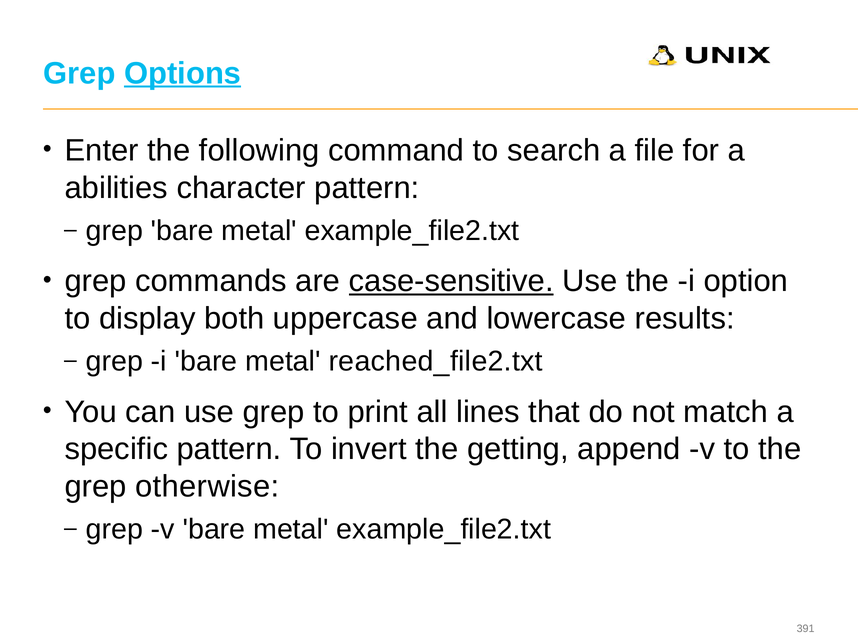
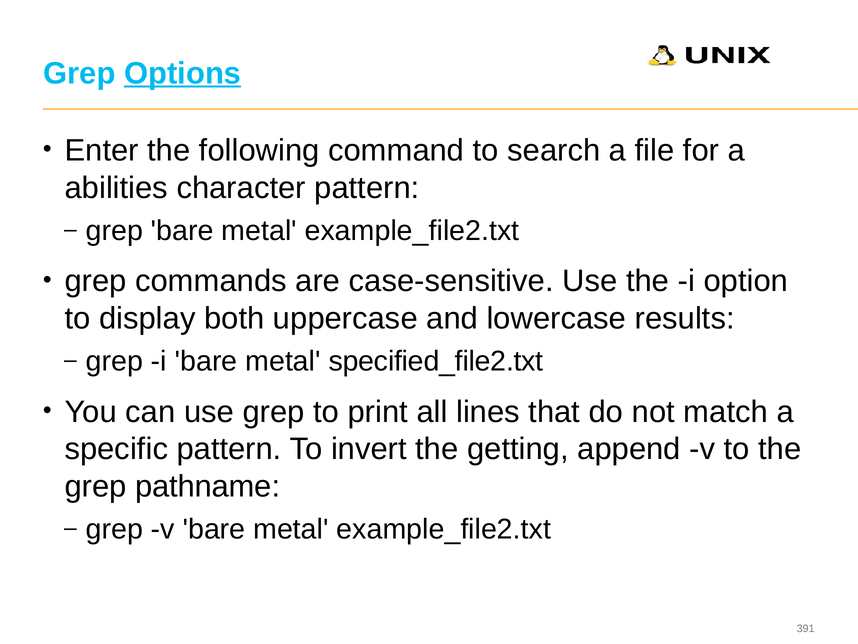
case-sensitive underline: present -> none
reached_file2.txt: reached_file2.txt -> specified_file2.txt
otherwise: otherwise -> pathname
